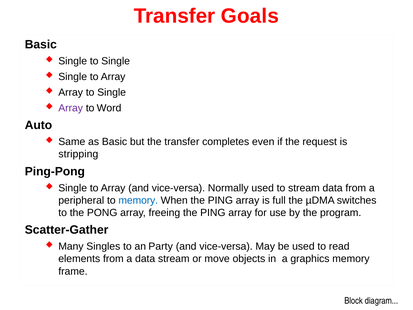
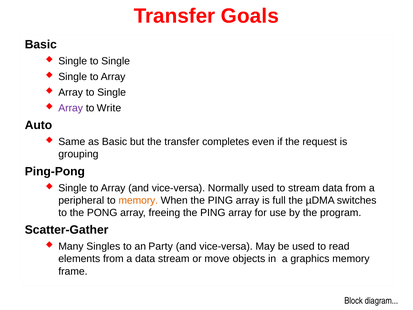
Word: Word -> Write
stripping: stripping -> grouping
memory at (138, 200) colour: blue -> orange
